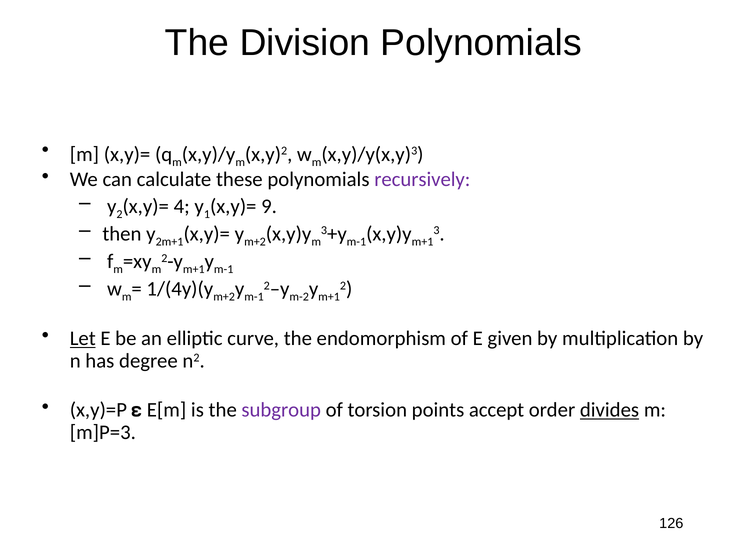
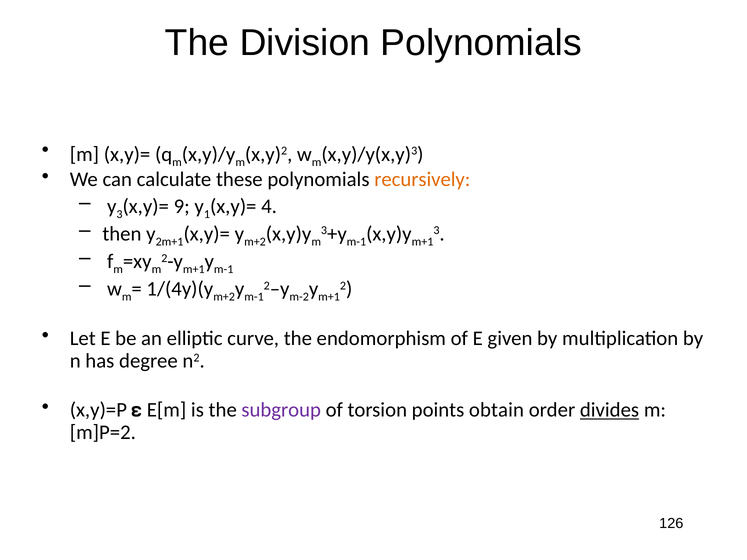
recursively colour: purple -> orange
2 at (119, 214): 2 -> 3
4: 4 -> 9
9: 9 -> 4
Let underline: present -> none
accept: accept -> obtain
m]P=3: m]P=3 -> m]P=2
